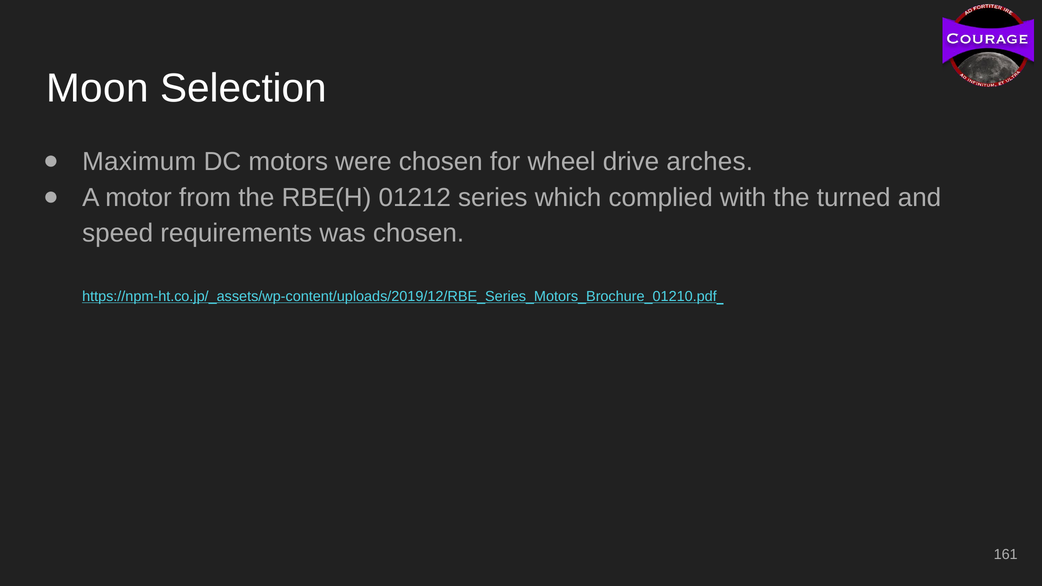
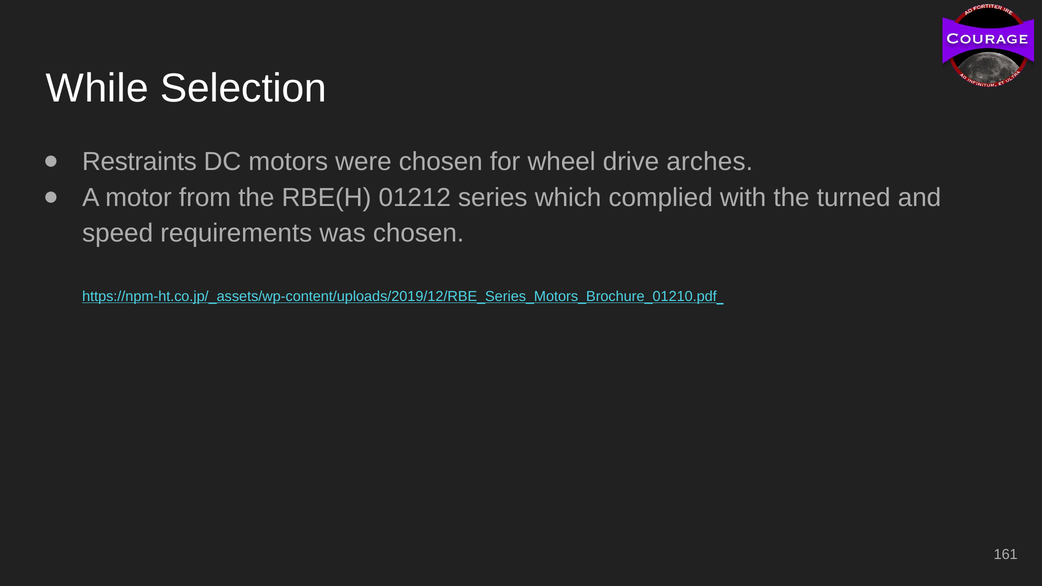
Moon: Moon -> While
Maximum: Maximum -> Restraints
